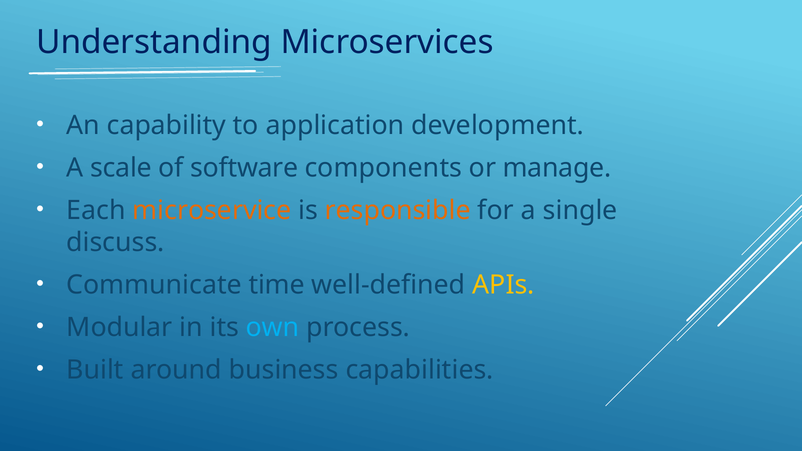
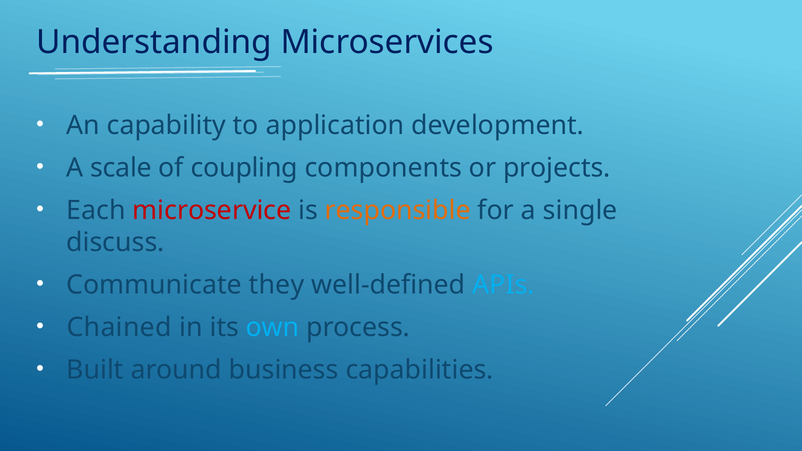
software: software -> coupling
manage: manage -> projects
microservice colour: orange -> red
time: time -> they
APIs colour: yellow -> light blue
Modular: Modular -> Chained
